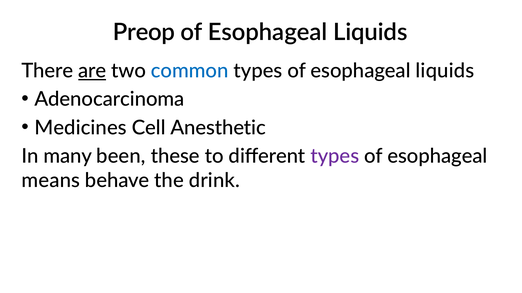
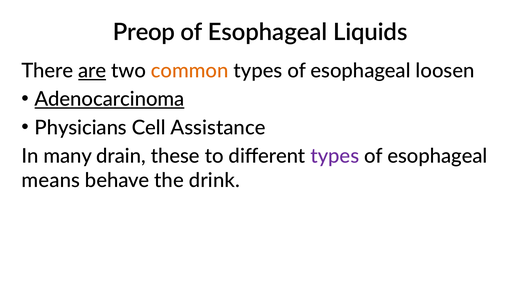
common colour: blue -> orange
types of esophageal liquids: liquids -> loosen
Adenocarcinoma underline: none -> present
Medicines: Medicines -> Physicians
Anesthetic: Anesthetic -> Assistance
been: been -> drain
